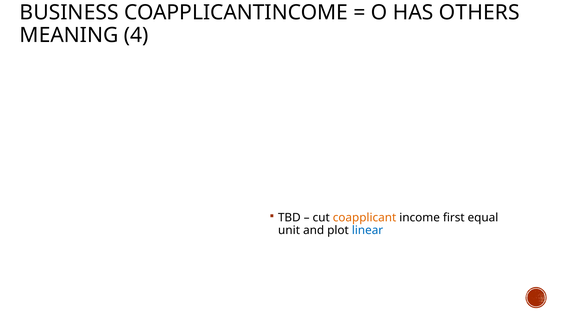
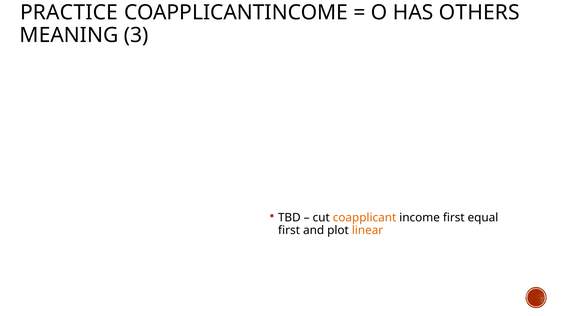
BUSINESS: BUSINESS -> PRACTICE
4: 4 -> 3
unit at (289, 230): unit -> first
linear colour: blue -> orange
